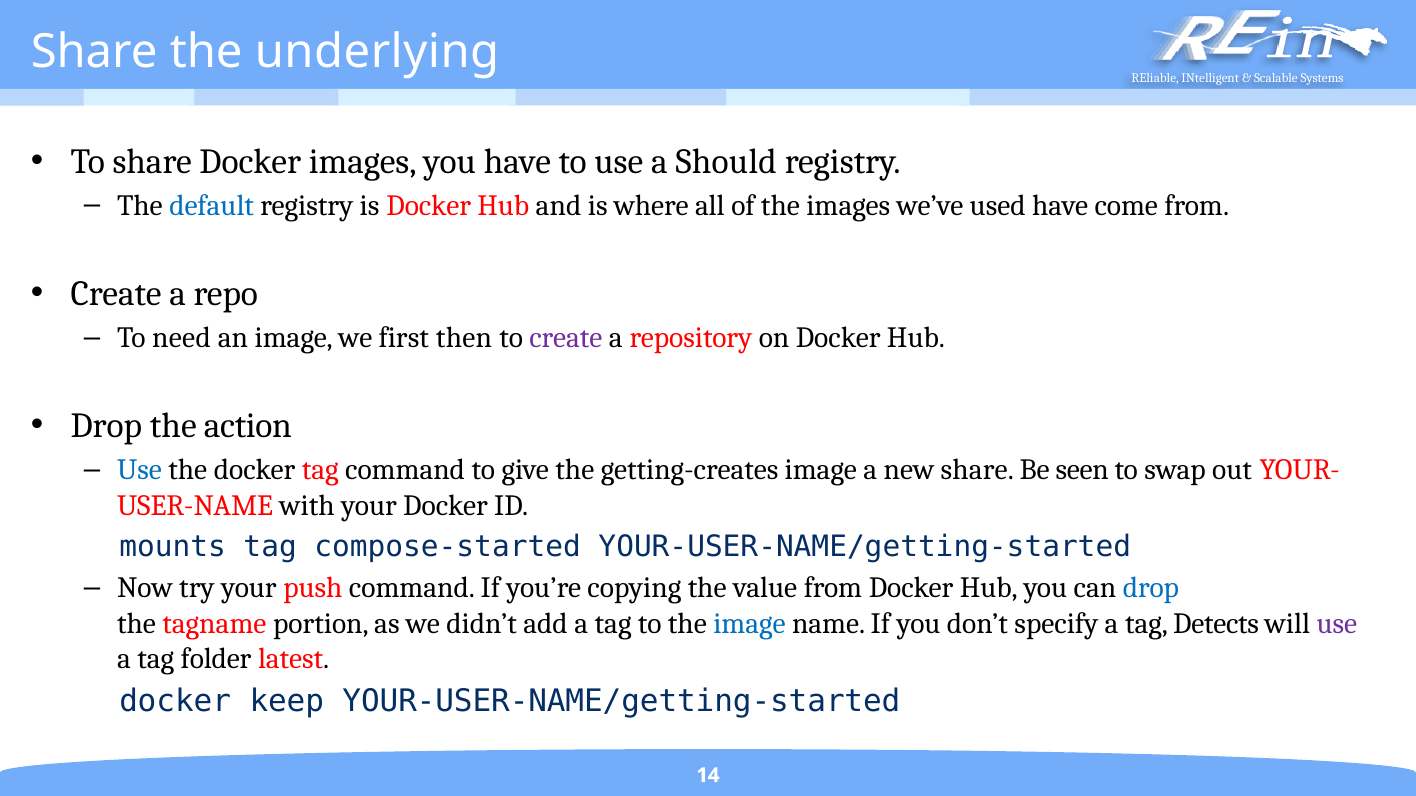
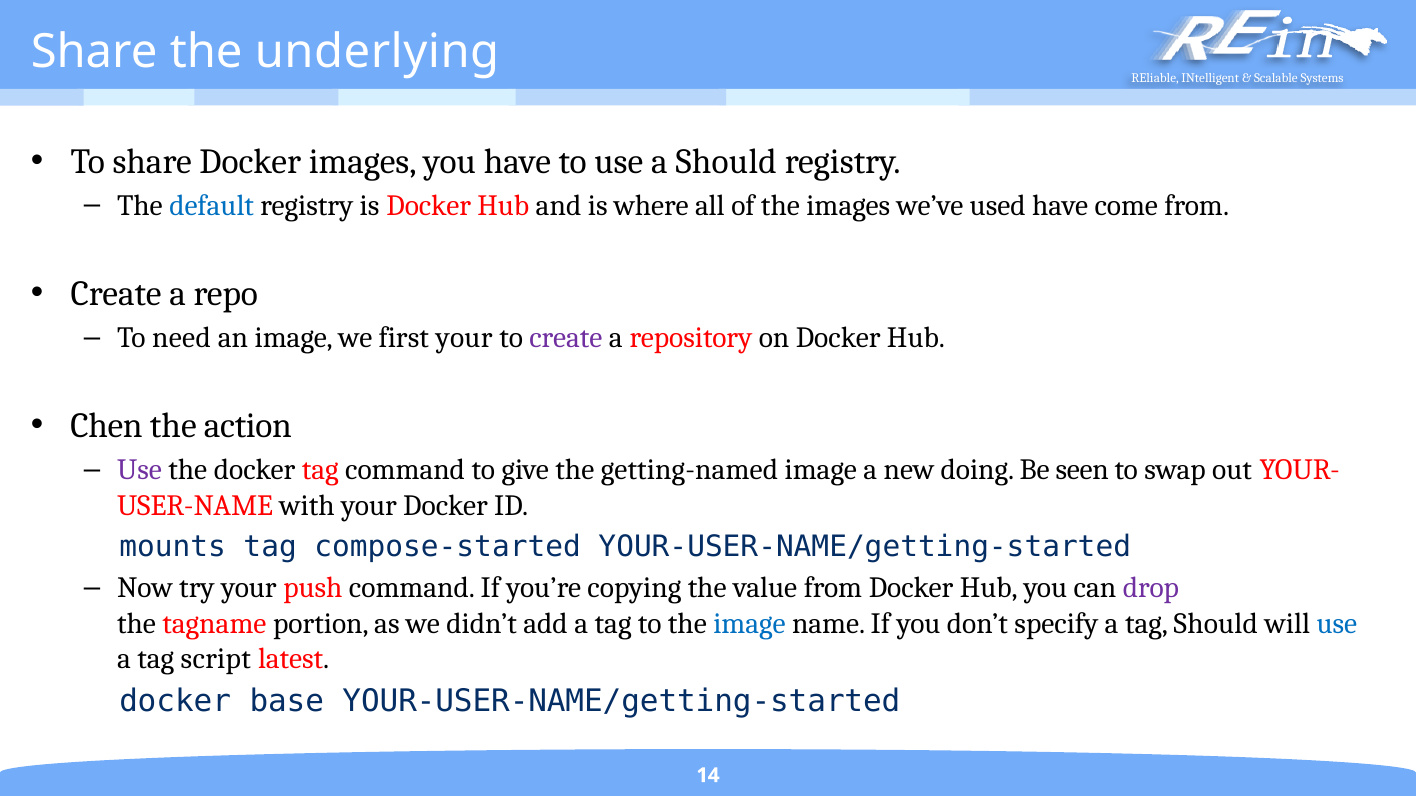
first then: then -> your
Drop at (106, 426): Drop -> Chen
Use at (139, 470) colour: blue -> purple
getting-creates: getting-creates -> getting-named
new share: share -> doing
drop at (1151, 588) colour: blue -> purple
tag Detects: Detects -> Should
use at (1337, 624) colour: purple -> blue
folder: folder -> script
keep: keep -> base
